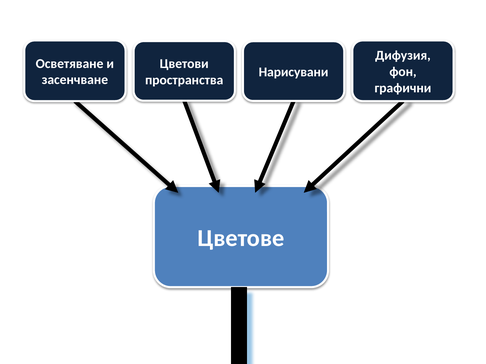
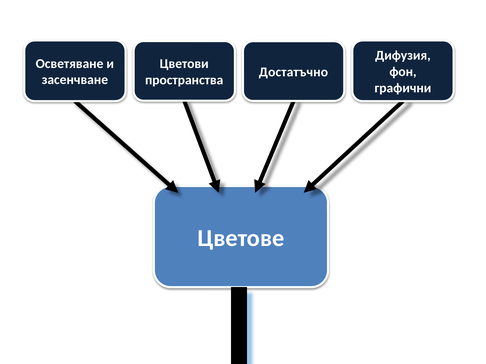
Нарисувани: Нарисувани -> Достатъчно
